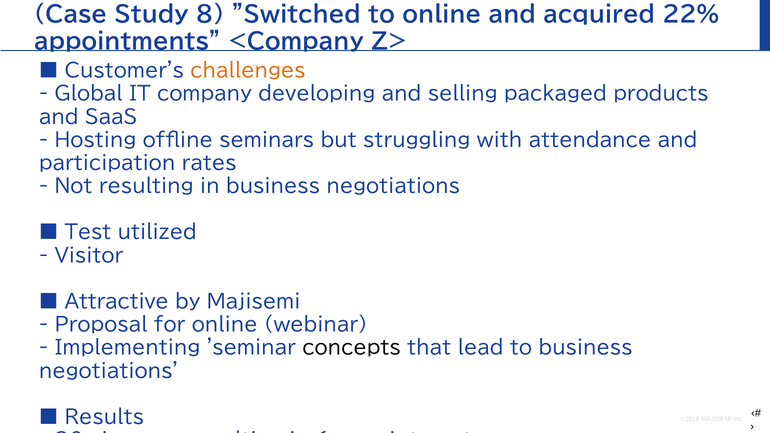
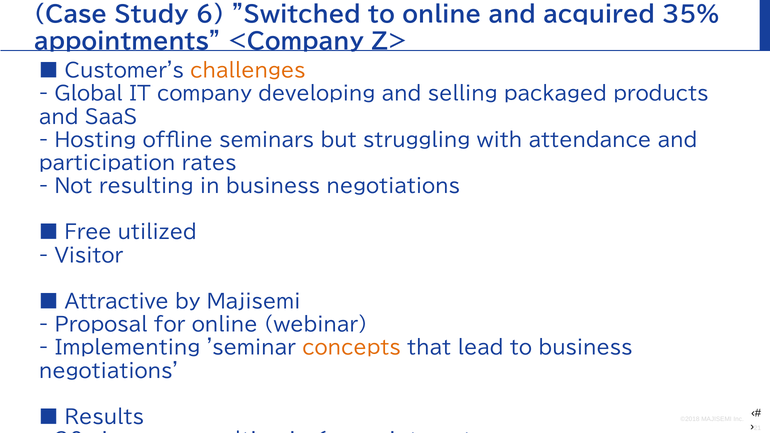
Study 8: 8 -> 6
22%: 22% -> 35%
Test: Test -> Free
concepts colour: black -> orange
